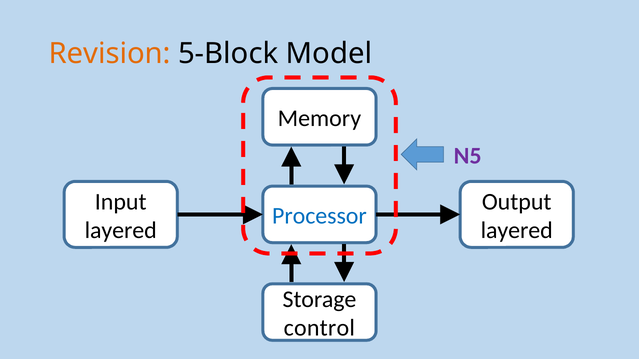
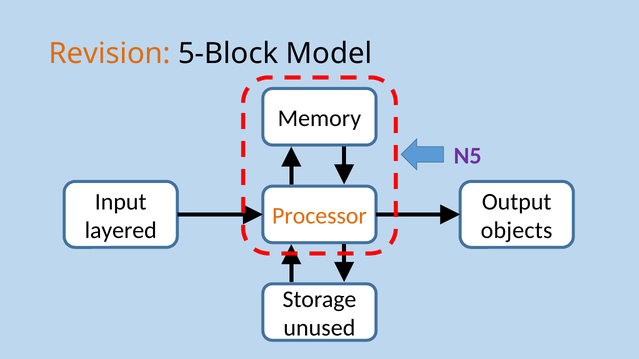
Processor colour: blue -> orange
layered at (517, 231): layered -> objects
control: control -> unused
